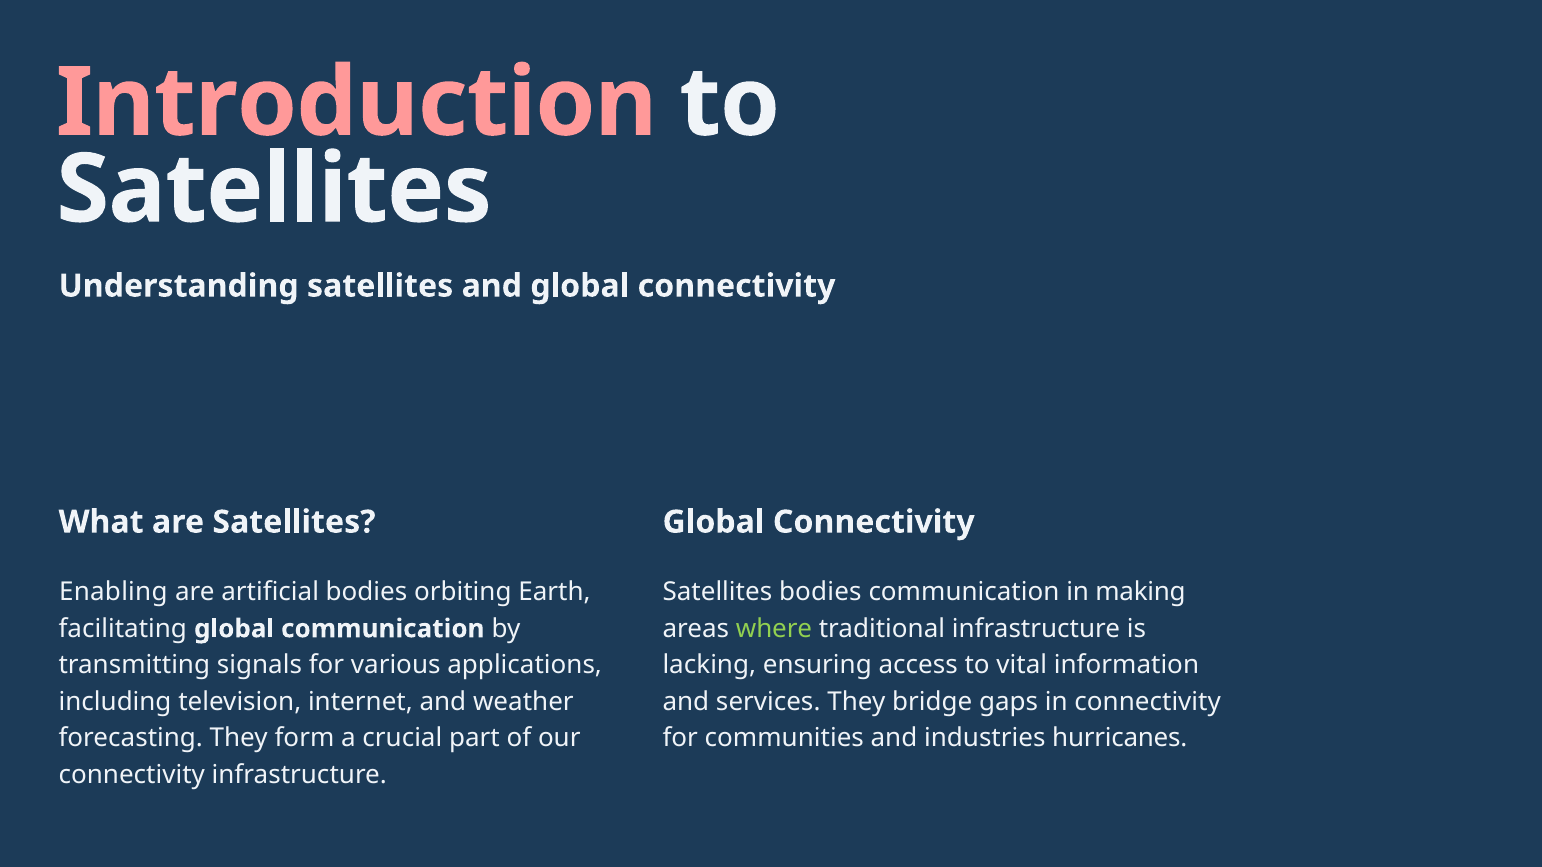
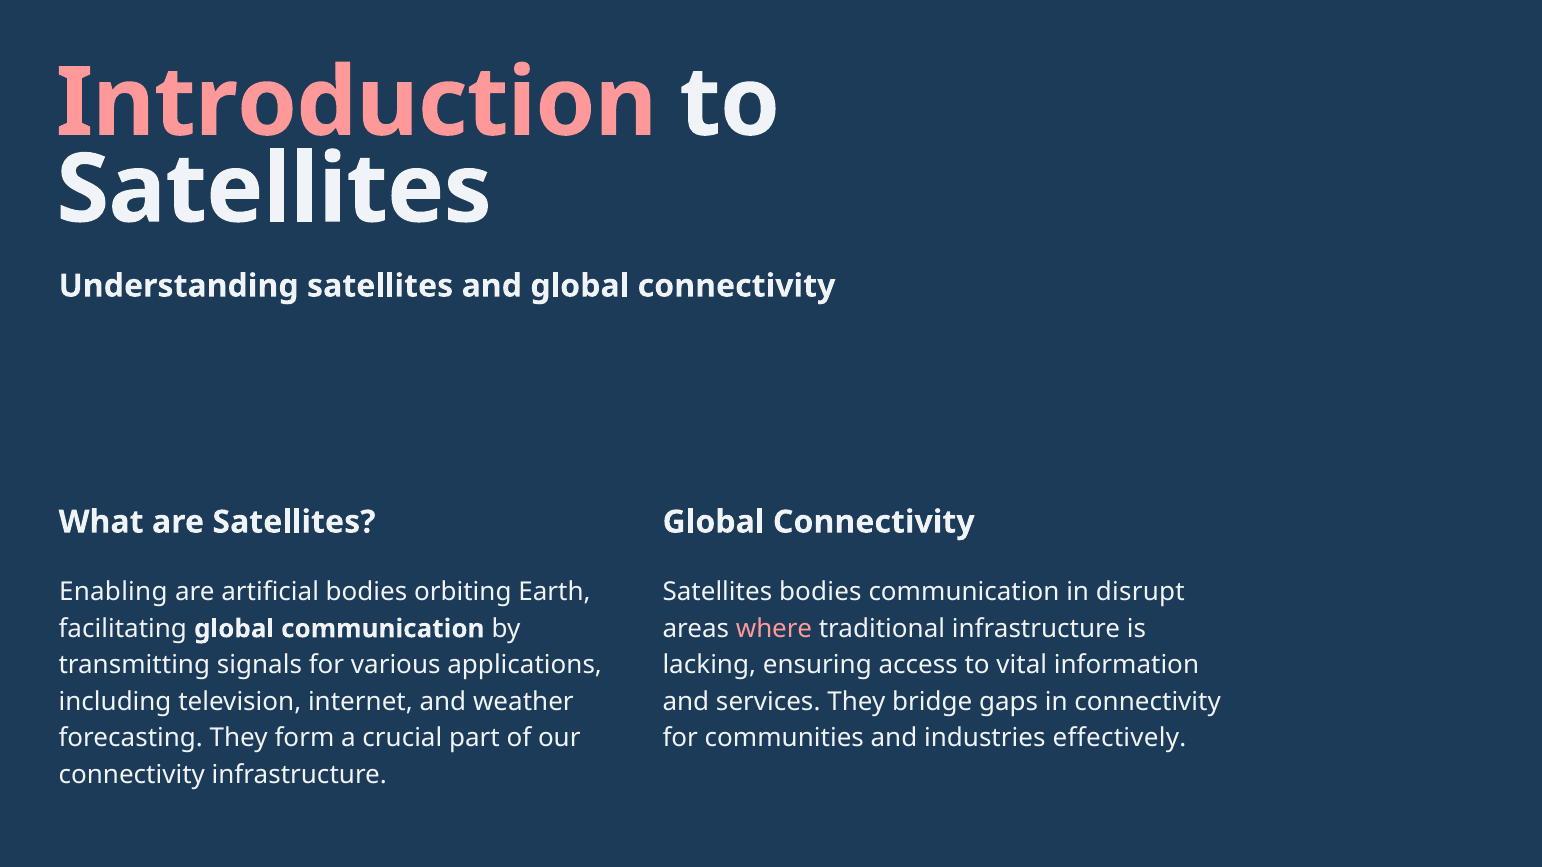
making: making -> disrupt
where colour: light green -> pink
hurricanes: hurricanes -> effectively
